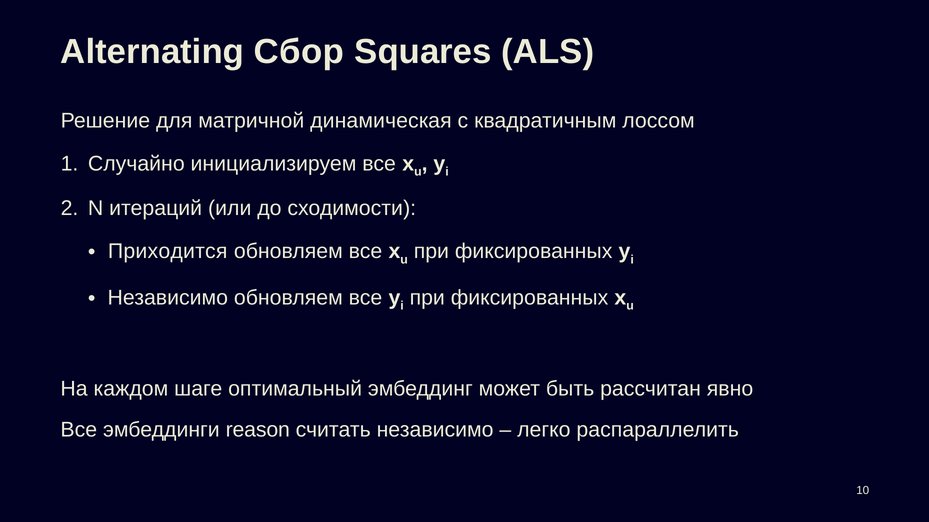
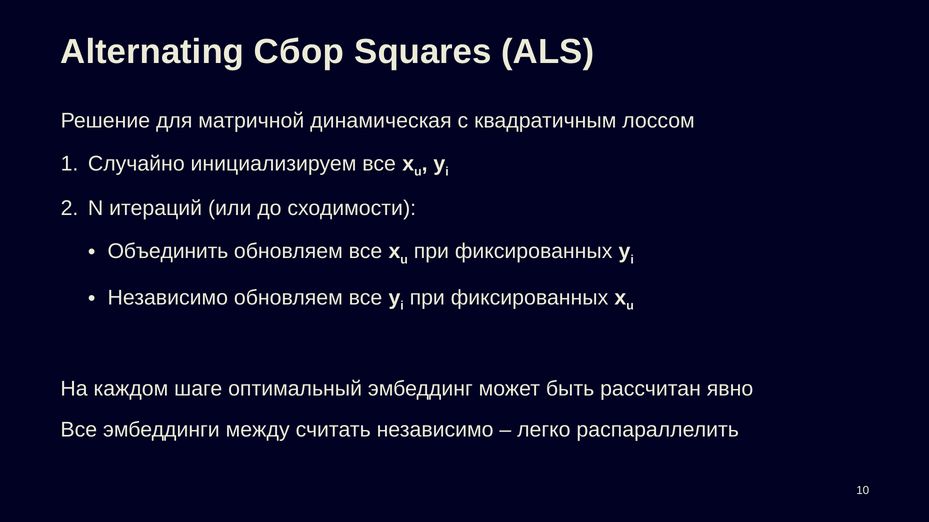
Приходится: Приходится -> Объединить
reason: reason -> между
